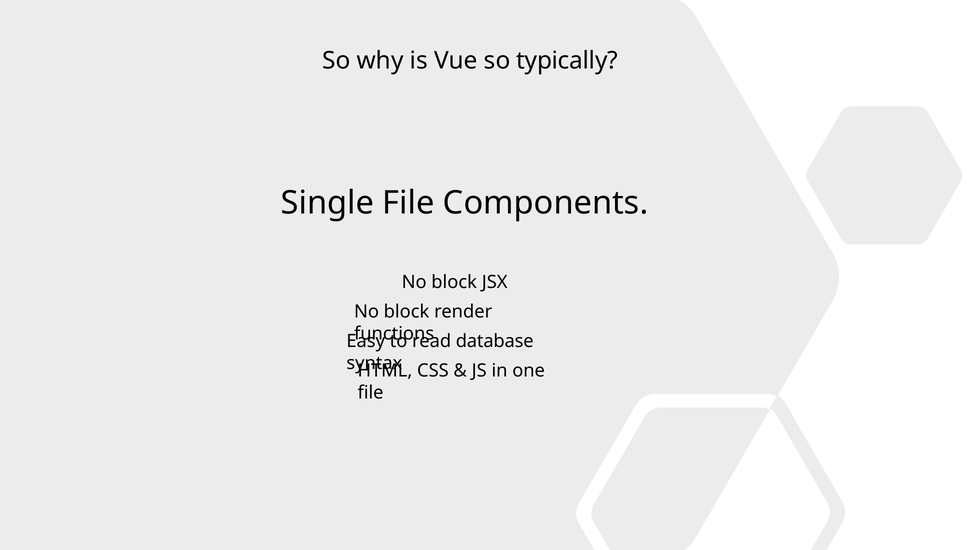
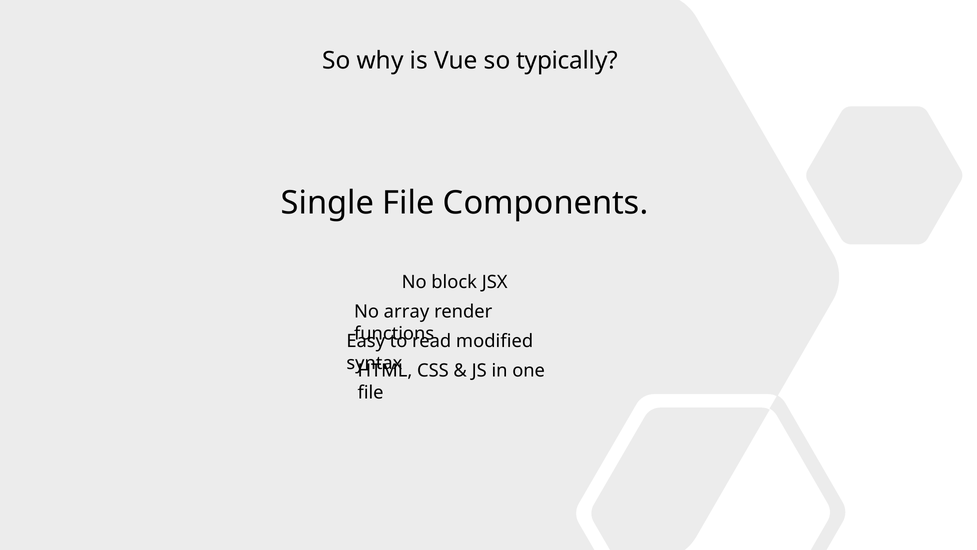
block at (407, 311): block -> array
database: database -> modified
